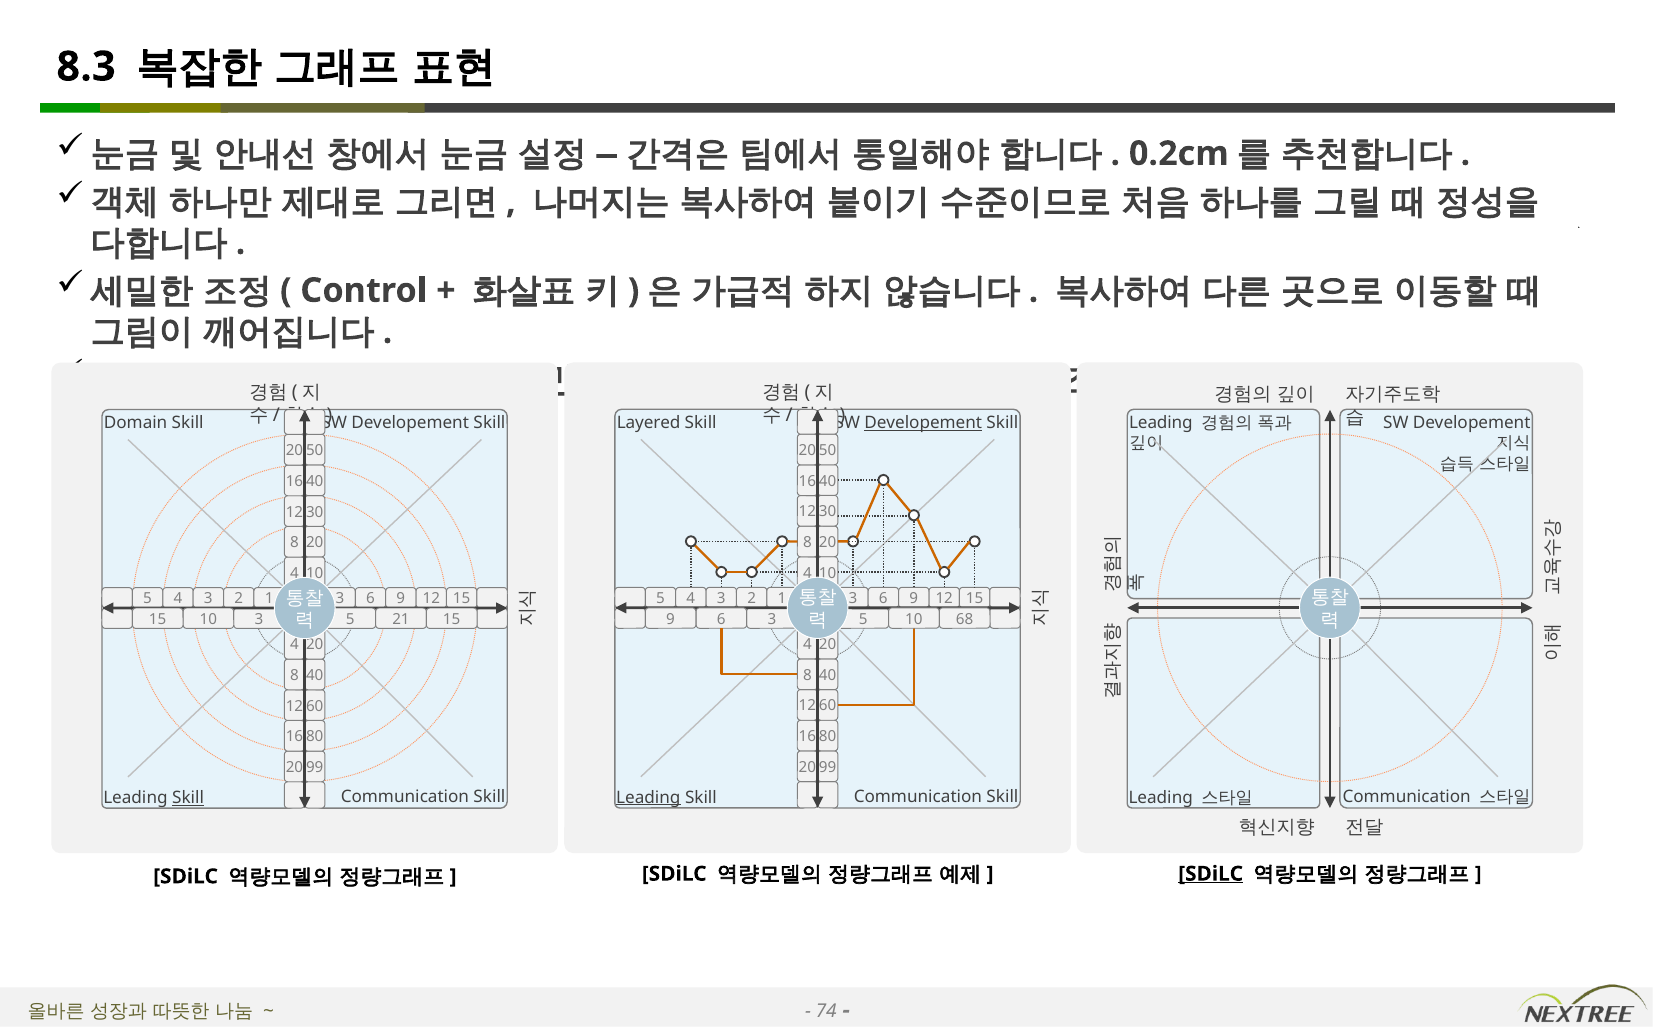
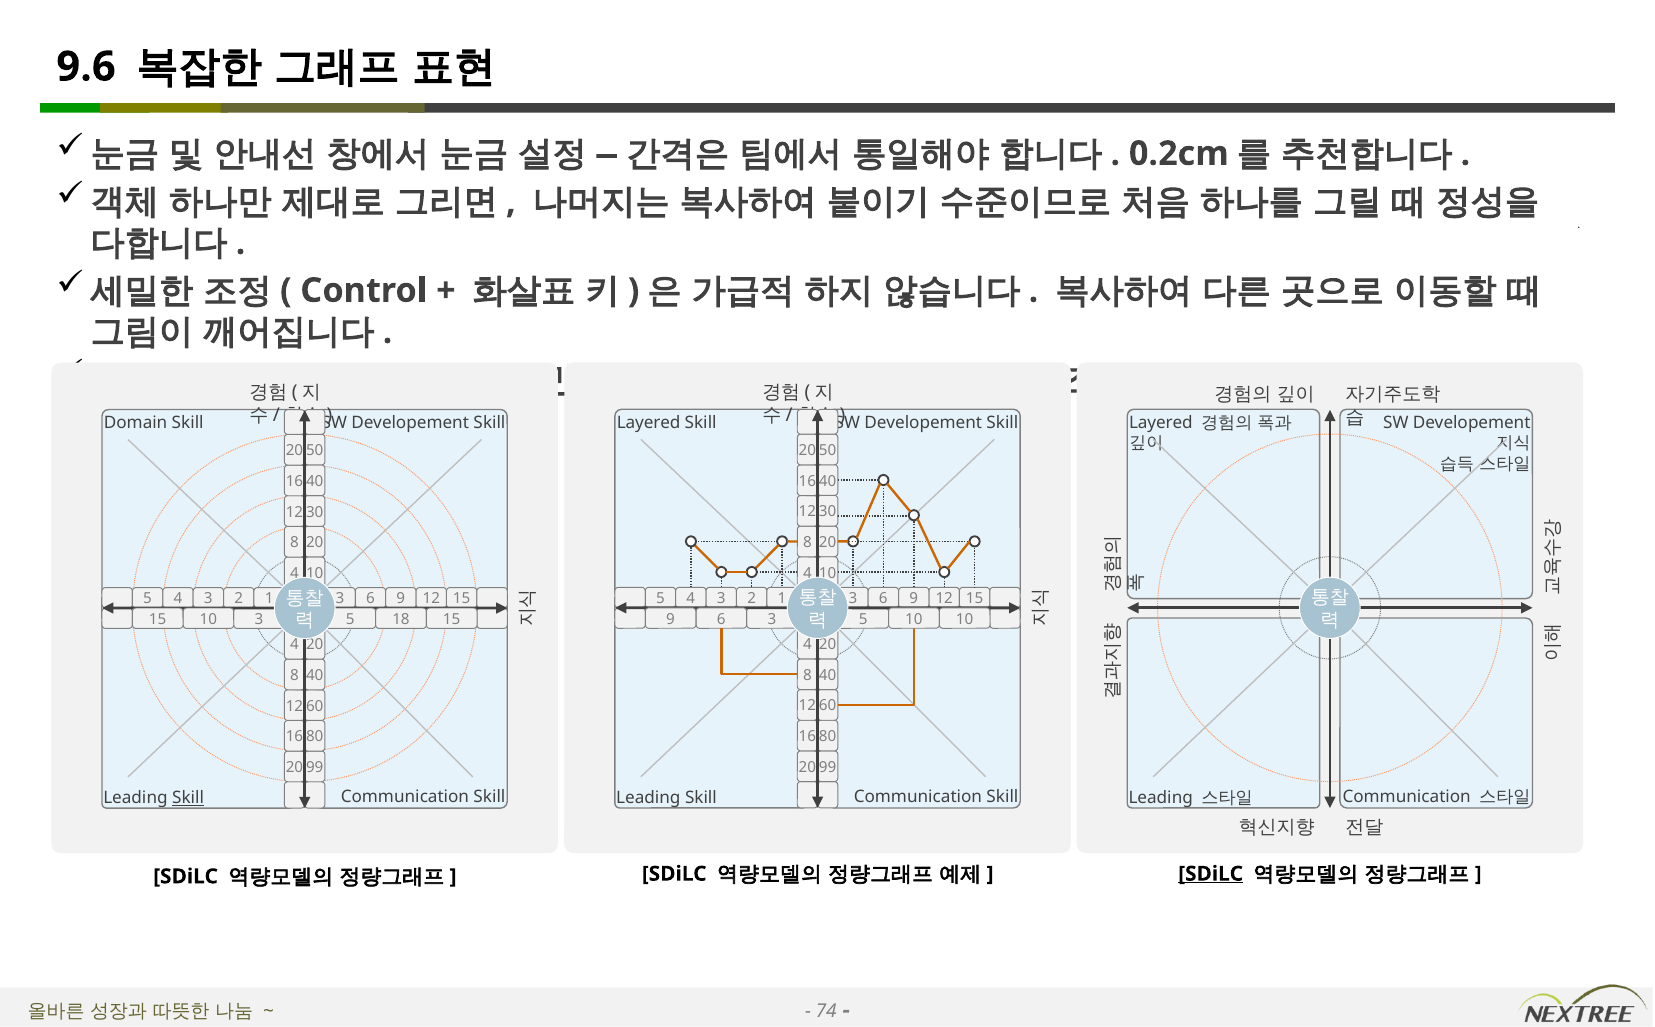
8.3: 8.3 -> 9.6
Developement at (923, 423) underline: present -> none
Leading at (1161, 423): Leading -> Layered
10 68: 68 -> 10
21: 21 -> 18
Leading at (648, 798) underline: present -> none
